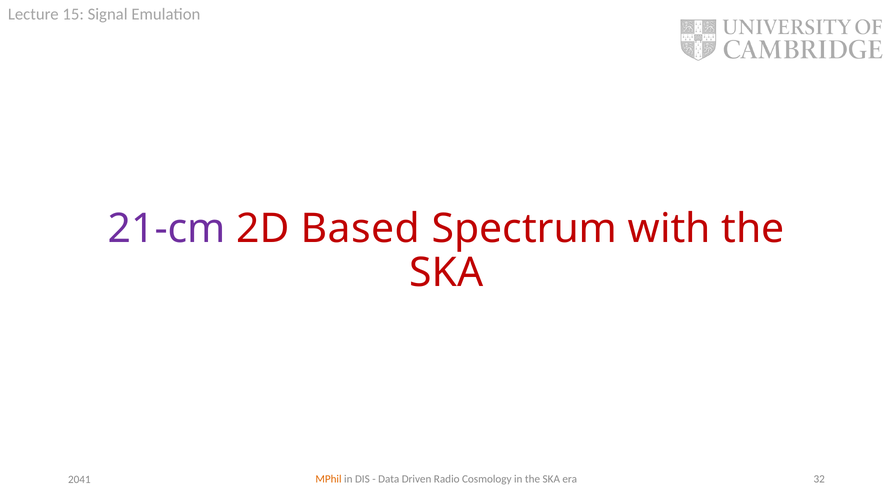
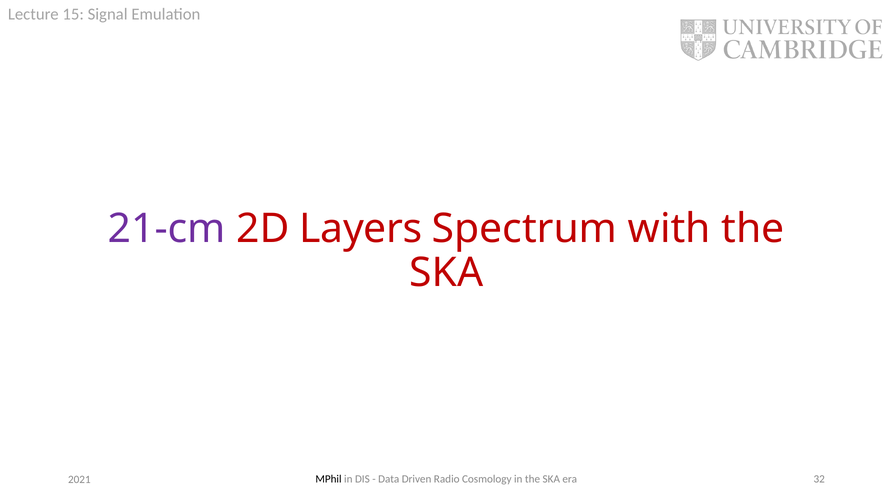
Based: Based -> Layers
MPhil colour: orange -> black
2041: 2041 -> 2021
